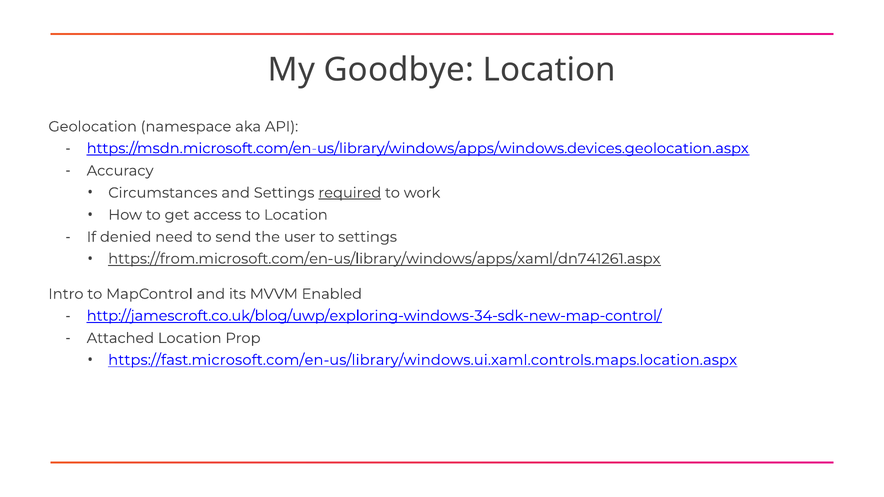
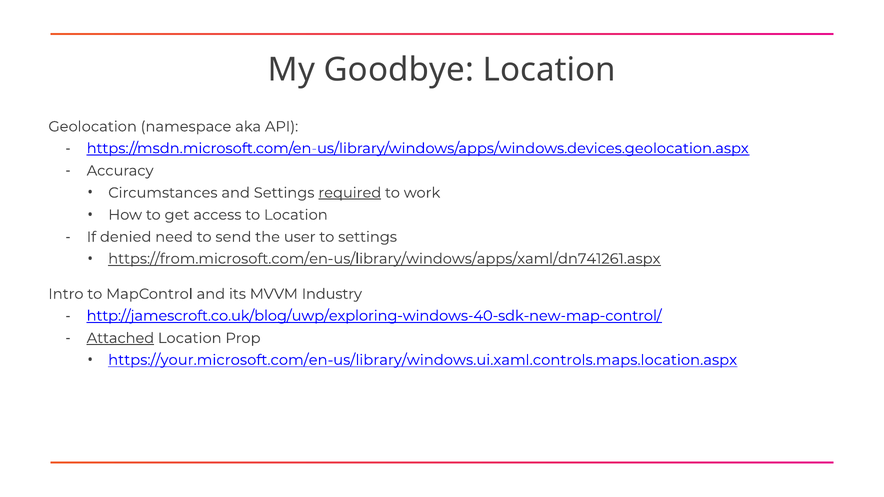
Enabled: Enabled -> Industry
http://jamescroft.co.uk/blog/uwp/exploring-windows-34-sdk-new-map-control/: http://jamescroft.co.uk/blog/uwp/exploring-windows-34-sdk-new-map-control/ -> http://jamescroft.co.uk/blog/uwp/exploring-windows-40-sdk-new-map-control/
Attached underline: none -> present
https://fast.microsoft.com/en-us/library/windows.ui.xaml.controls.maps.location.aspx: https://fast.microsoft.com/en-us/library/windows.ui.xaml.controls.maps.location.aspx -> https://your.microsoft.com/en-us/library/windows.ui.xaml.controls.maps.location.aspx
